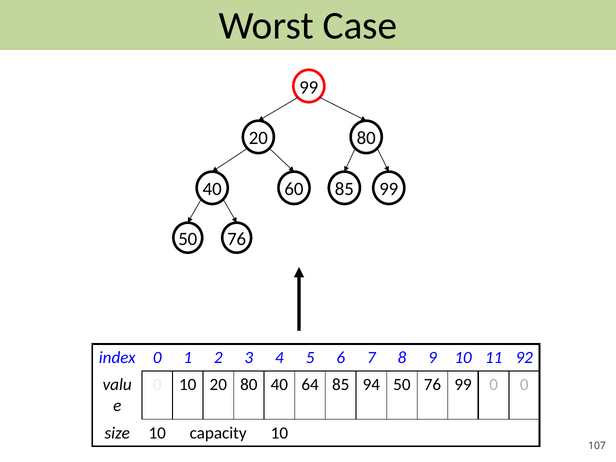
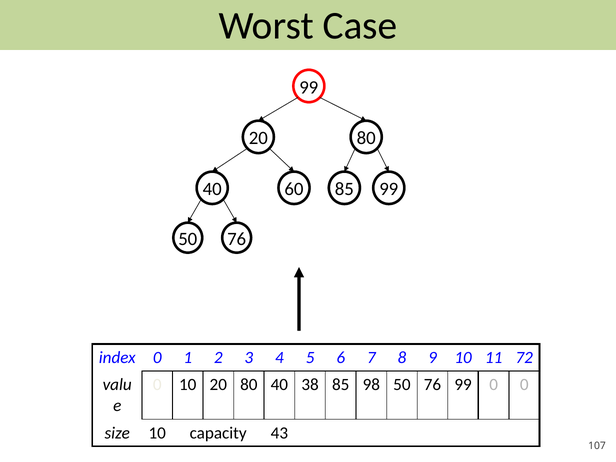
92: 92 -> 72
64: 64 -> 38
94: 94 -> 98
capacity 10: 10 -> 43
